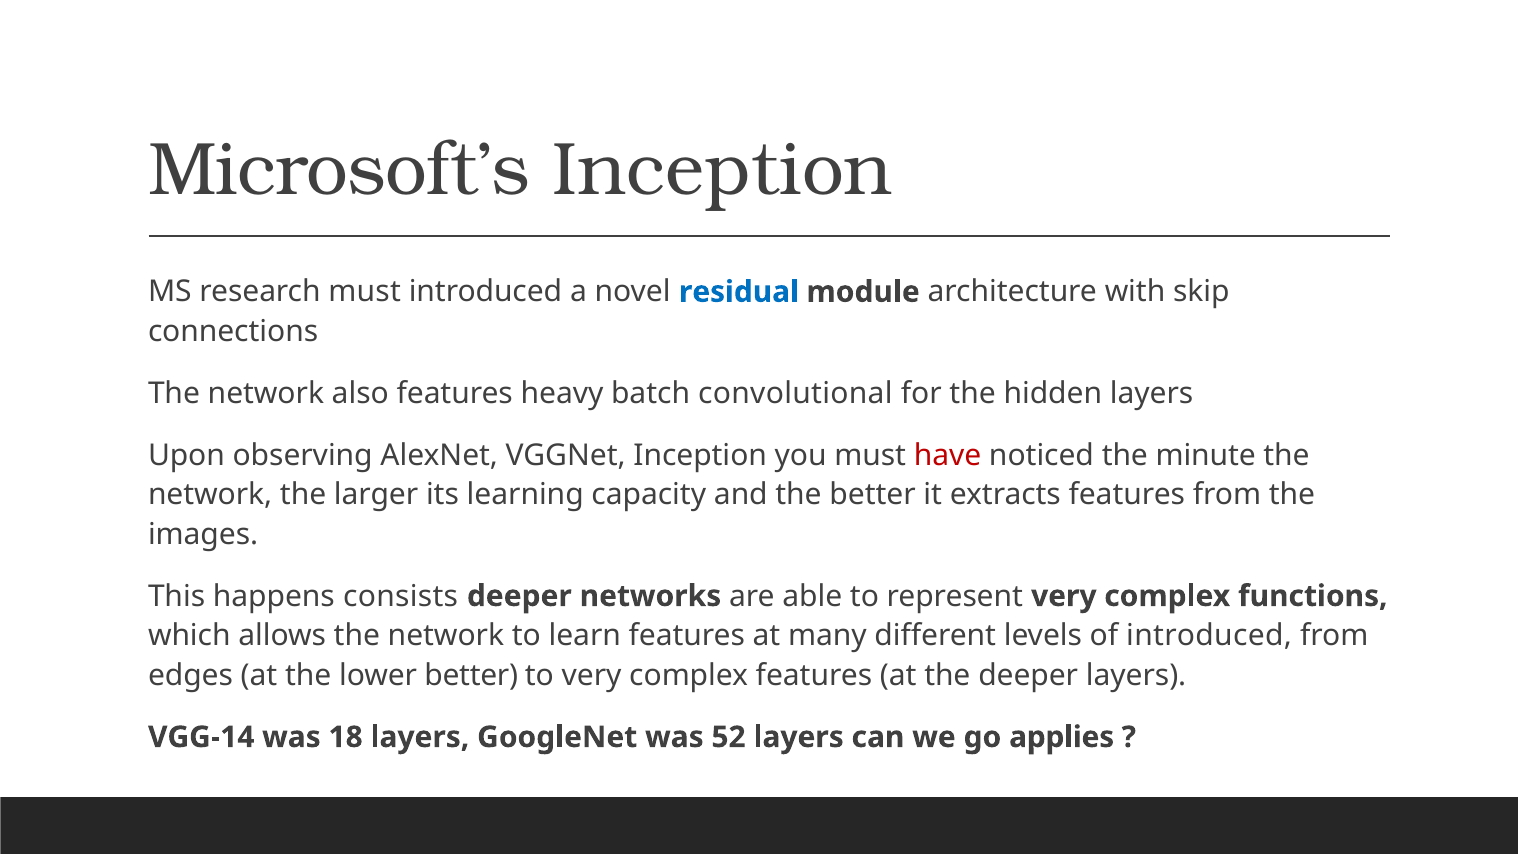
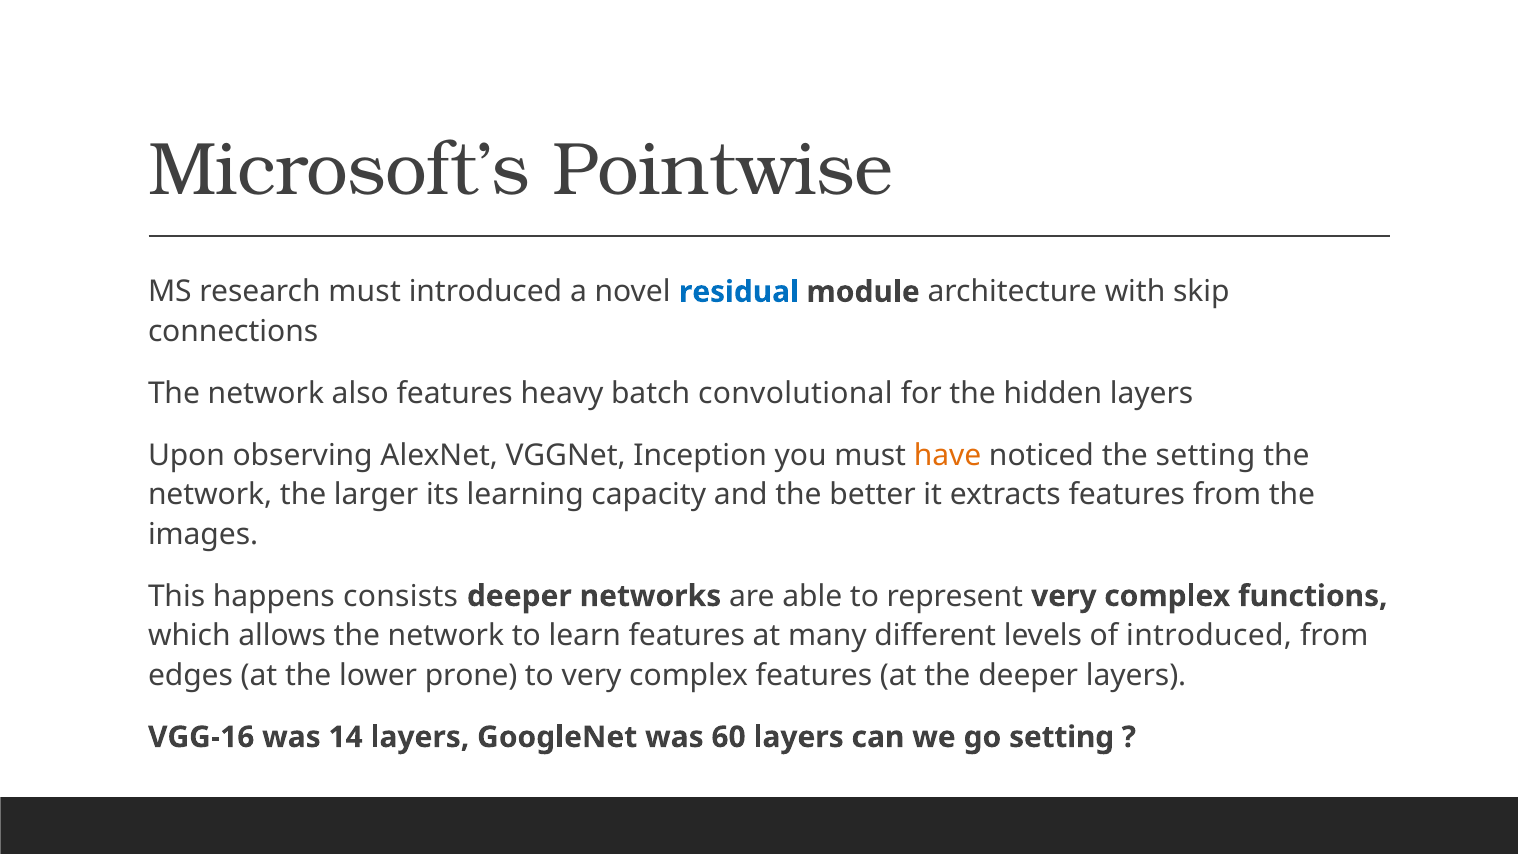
Microsoft’s Inception: Inception -> Pointwise
have colour: red -> orange
the minute: minute -> setting
lower better: better -> prone
VGG-14: VGG-14 -> VGG-16
18: 18 -> 14
52: 52 -> 60
go applies: applies -> setting
